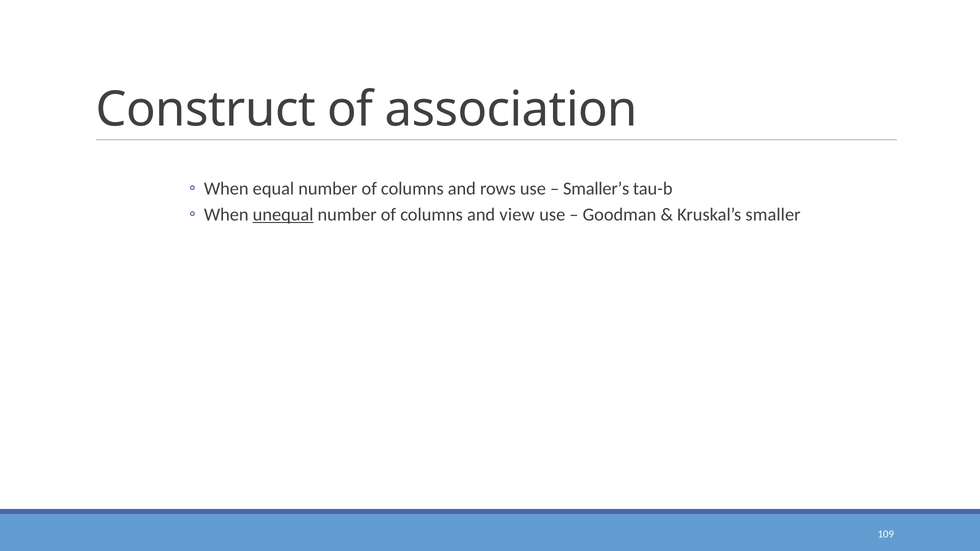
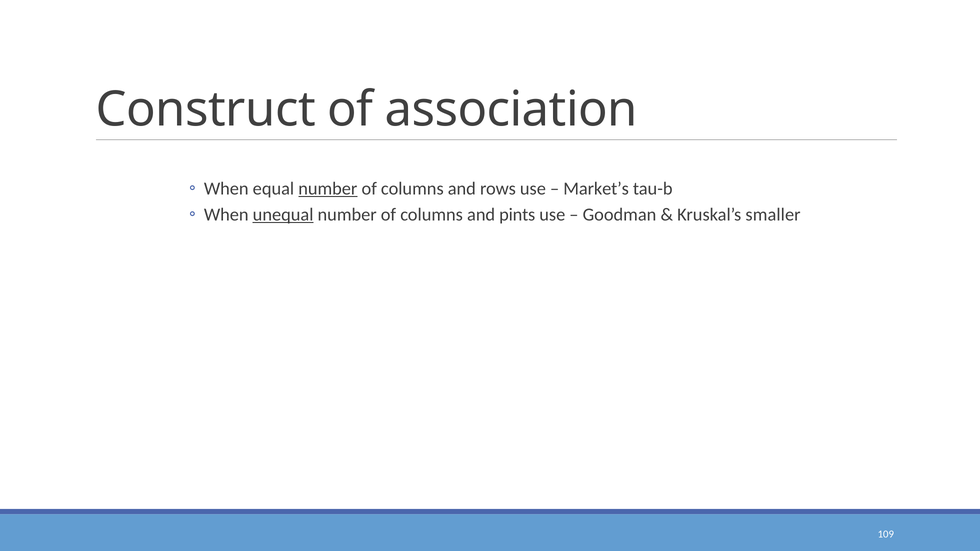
number at (328, 189) underline: none -> present
Smaller’s: Smaller’s -> Market’s
view: view -> pints
